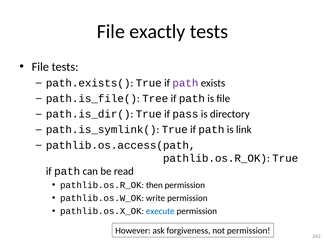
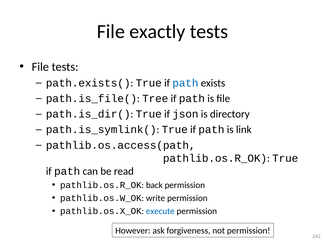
path at (185, 83) colour: purple -> blue
pass: pass -> json
then: then -> back
